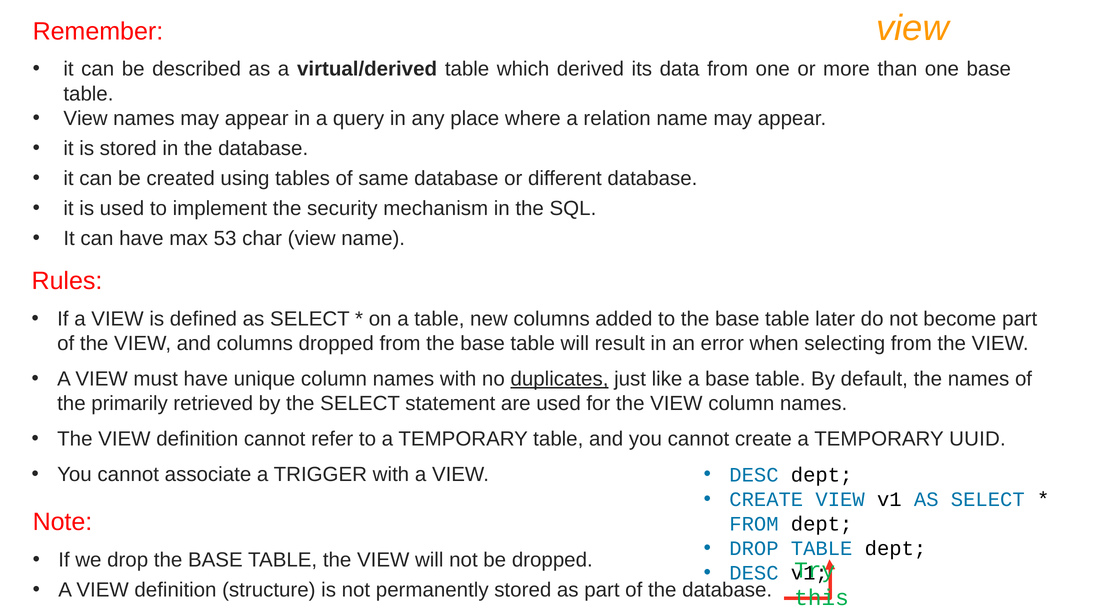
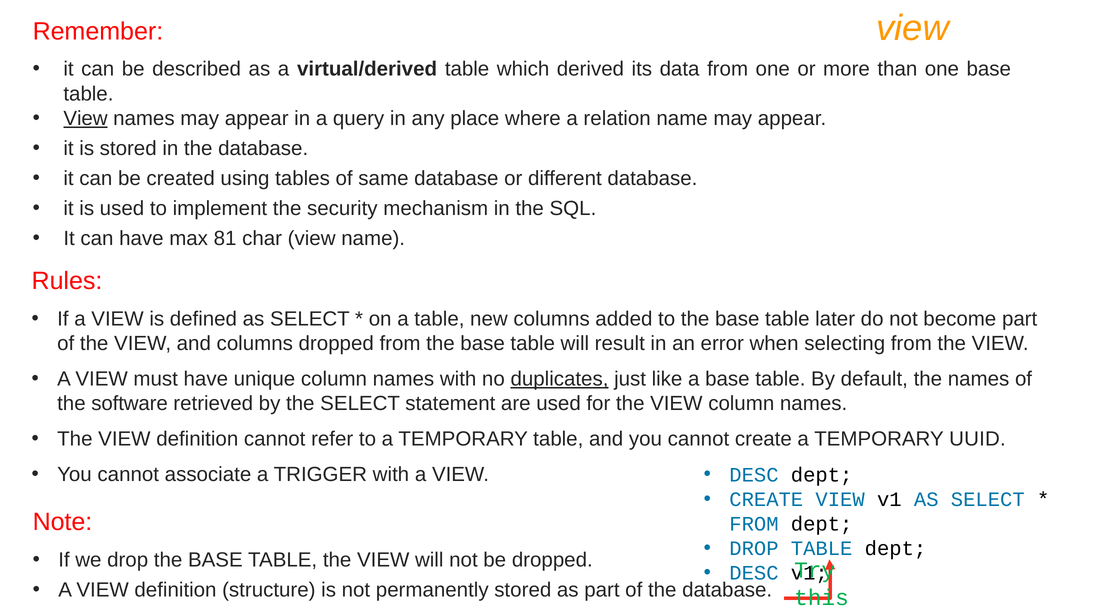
View at (86, 118) underline: none -> present
53: 53 -> 81
primarily: primarily -> software
